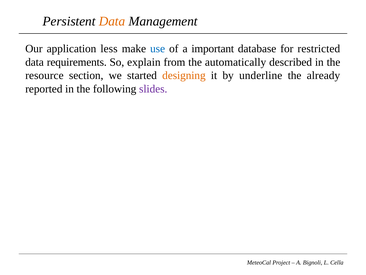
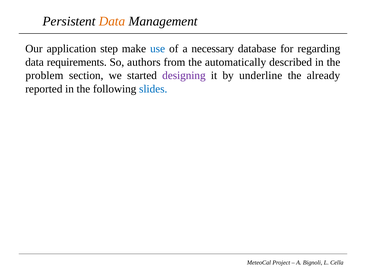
less: less -> step
important: important -> necessary
restricted: restricted -> regarding
explain: explain -> authors
resource: resource -> problem
designing colour: orange -> purple
slides colour: purple -> blue
